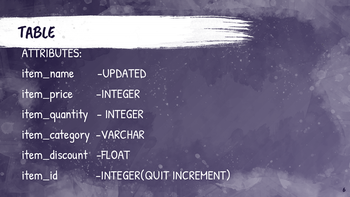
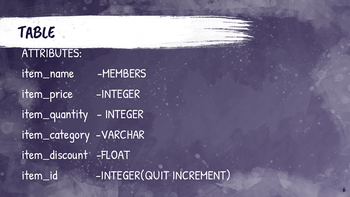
UPDATED: UPDATED -> MEMBERS
